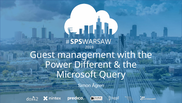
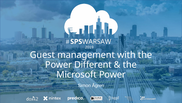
Microsoft Query: Query -> Power
